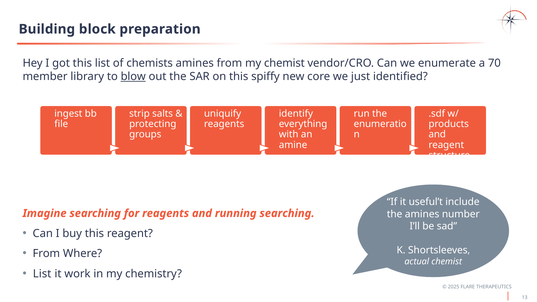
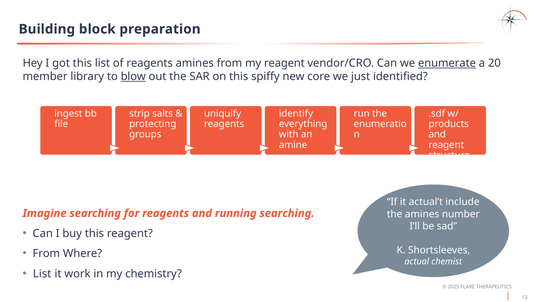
of chemists: chemists -> reagents
my chemist: chemist -> reagent
enumerate underline: none -> present
70: 70 -> 20
useful’t: useful’t -> actual’t
